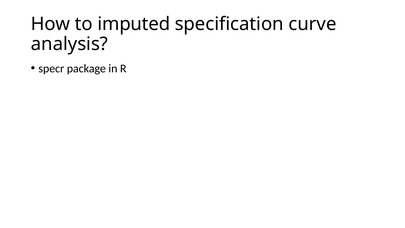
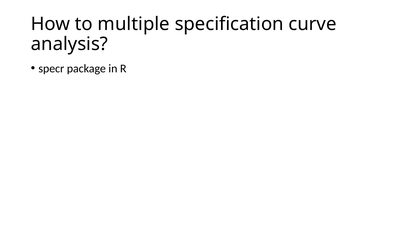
imputed: imputed -> multiple
